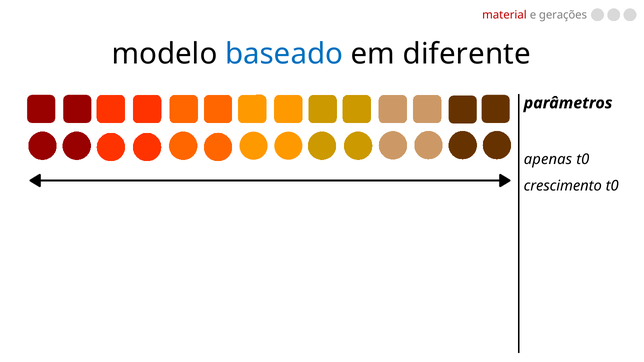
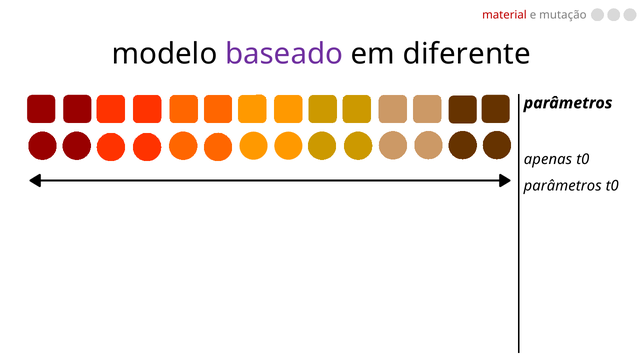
gerações: gerações -> mutação
baseado colour: blue -> purple
crescimento at (563, 186): crescimento -> parâmetros
